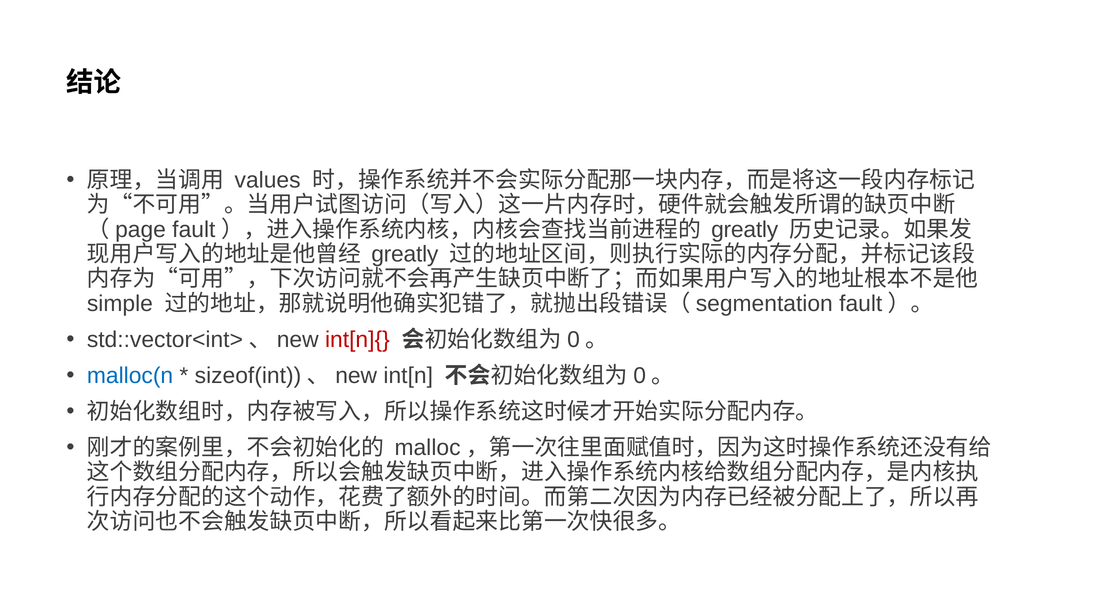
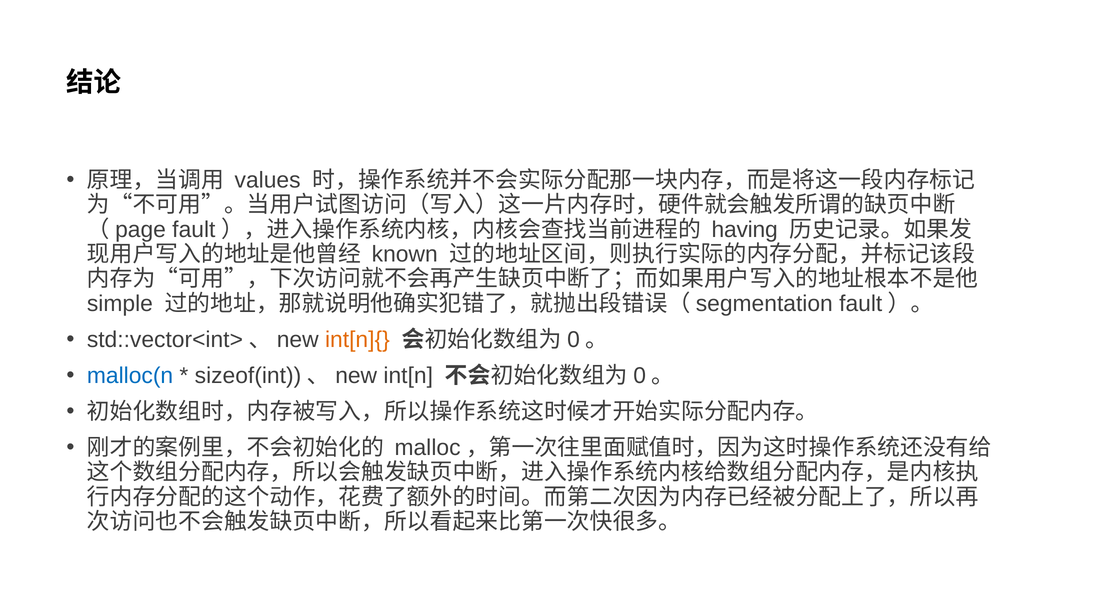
greatly at (745, 230): greatly -> having
greatly at (405, 254): greatly -> known
int[n]{ colour: red -> orange
